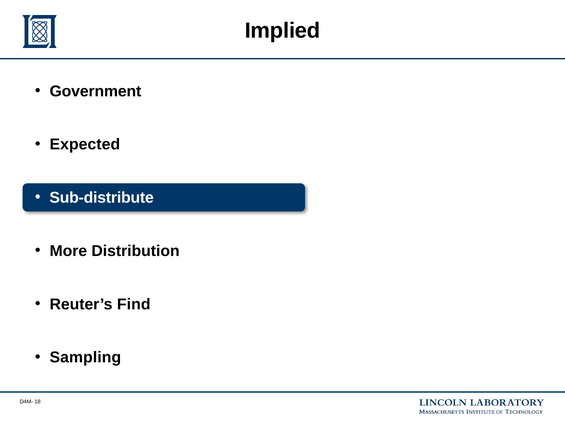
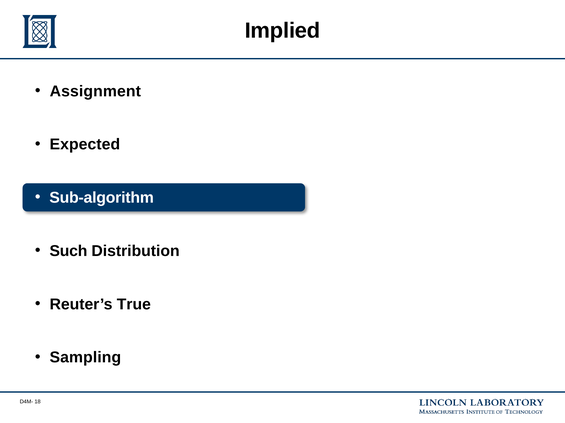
Government: Government -> Assignment
Sub-distribute: Sub-distribute -> Sub-algorithm
More: More -> Such
Find: Find -> True
